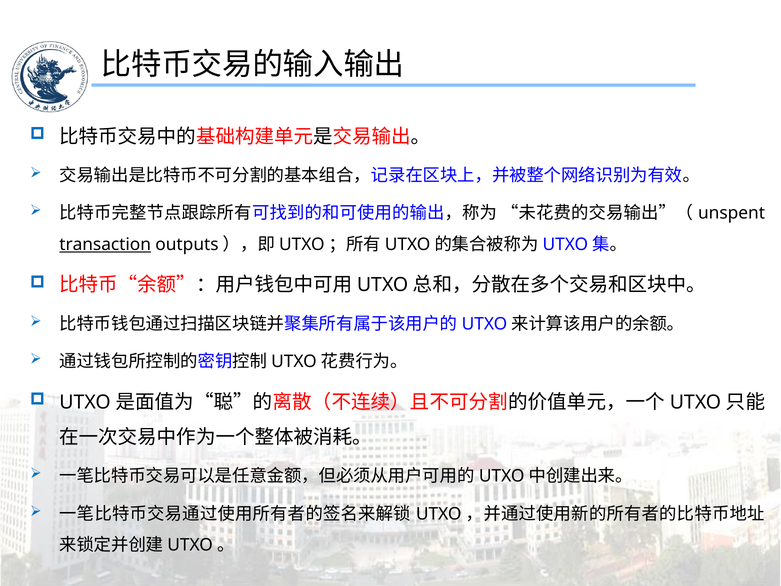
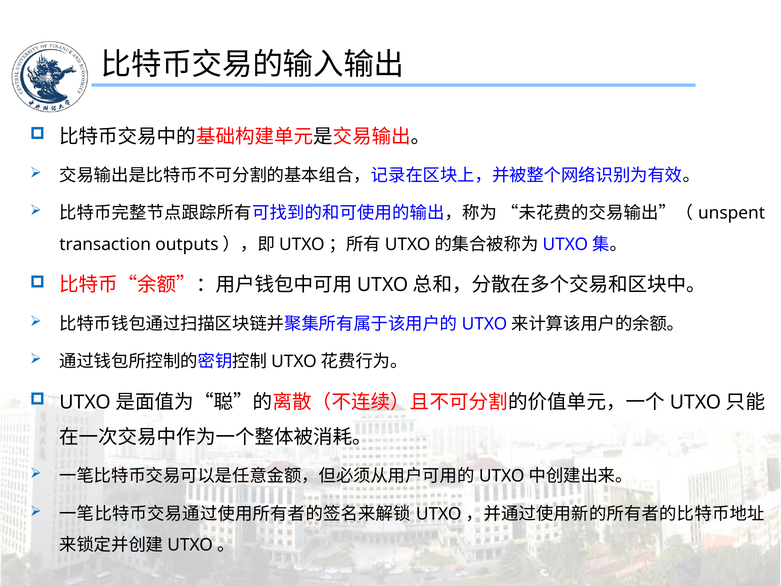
transaction underline: present -> none
